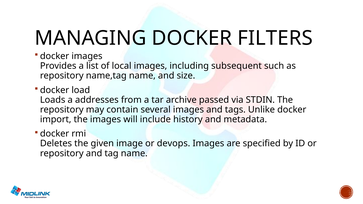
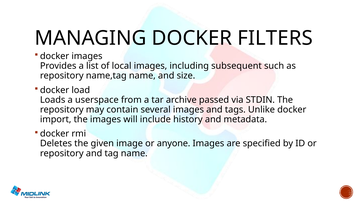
addresses: addresses -> userspace
devops: devops -> anyone
